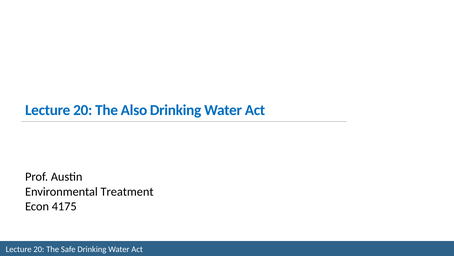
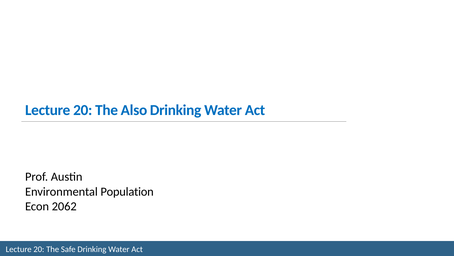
Treatment: Treatment -> Population
4175: 4175 -> 2062
